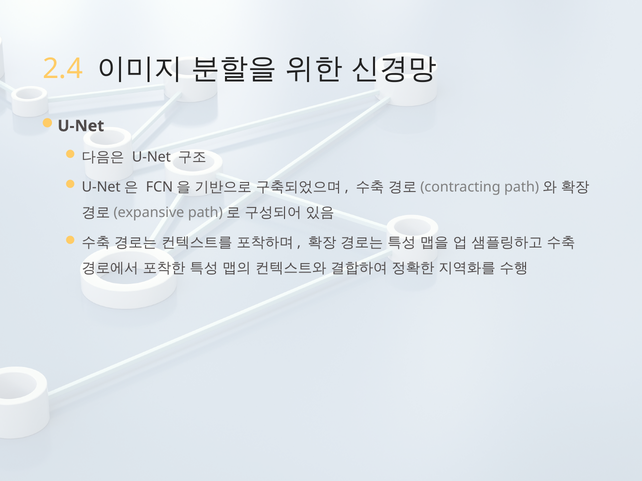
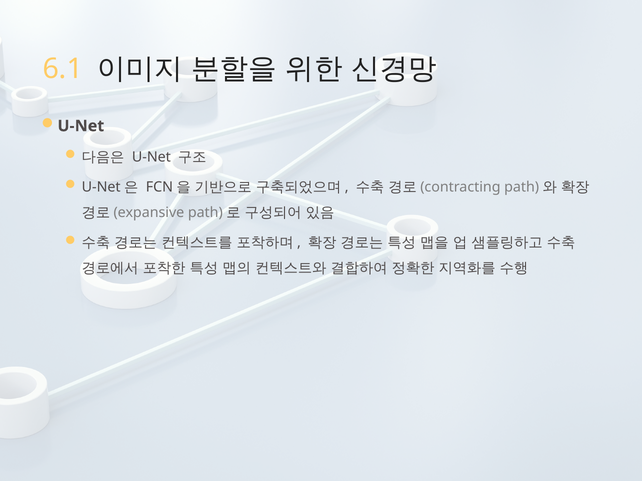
2.4: 2.4 -> 6.1
